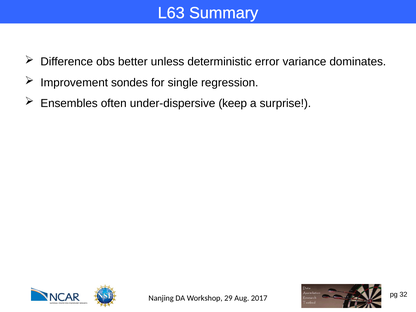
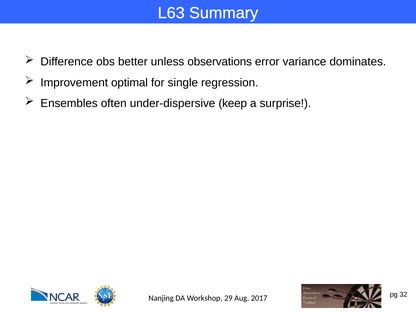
deterministic: deterministic -> observations
sondes: sondes -> optimal
